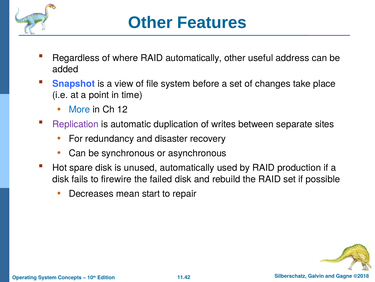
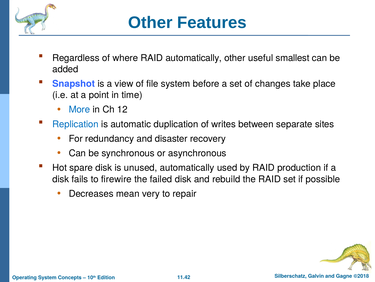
address: address -> smallest
Replication colour: purple -> blue
start: start -> very
